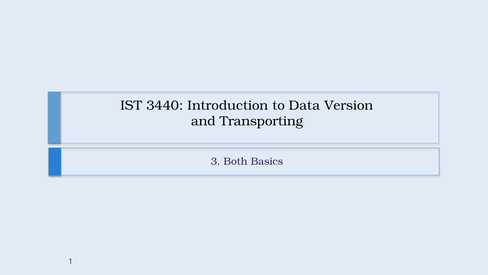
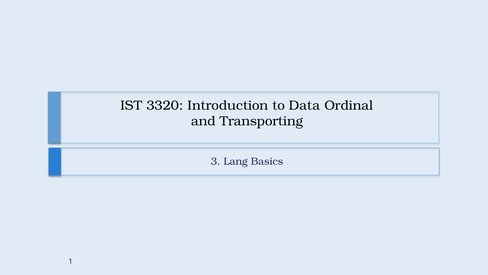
3440: 3440 -> 3320
Version: Version -> Ordinal
Both: Both -> Lang
